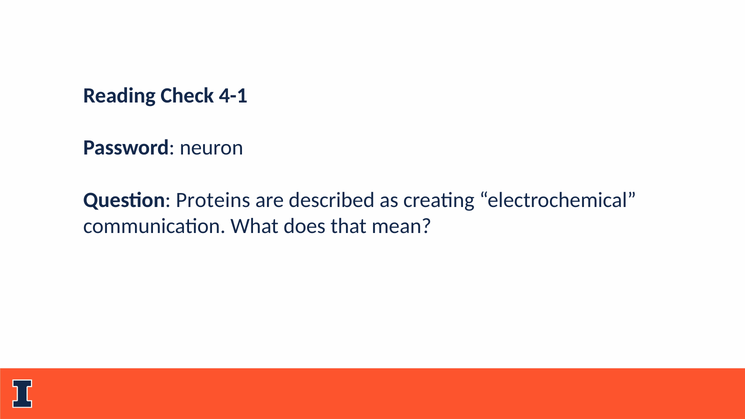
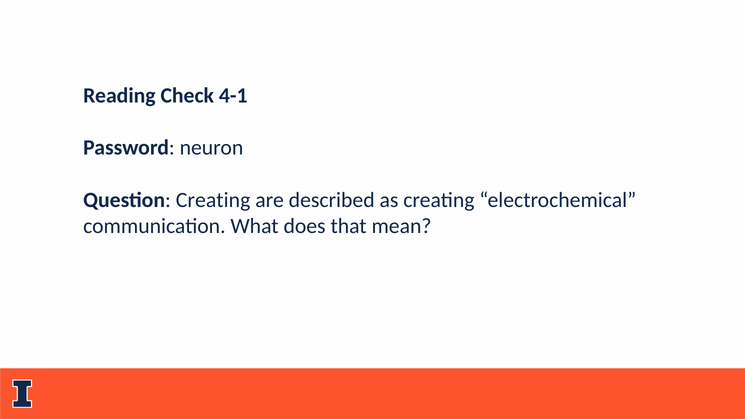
Question Proteins: Proteins -> Creating
